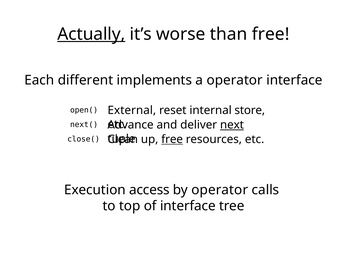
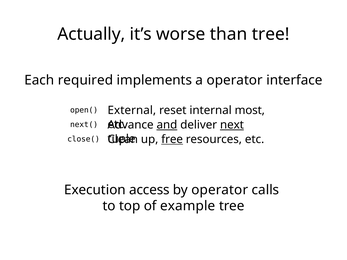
Actually underline: present -> none
than free: free -> tree
different: different -> required
store: store -> most
and underline: none -> present
of interface: interface -> example
